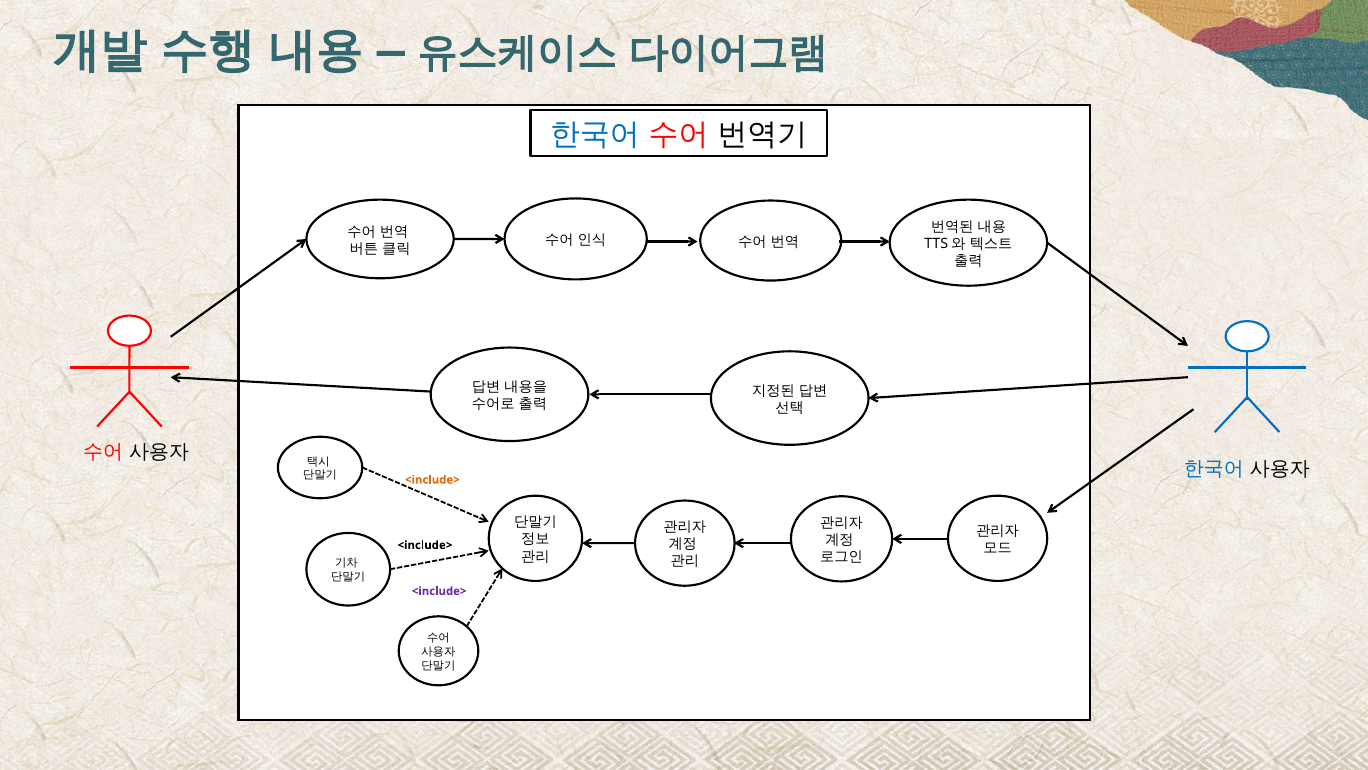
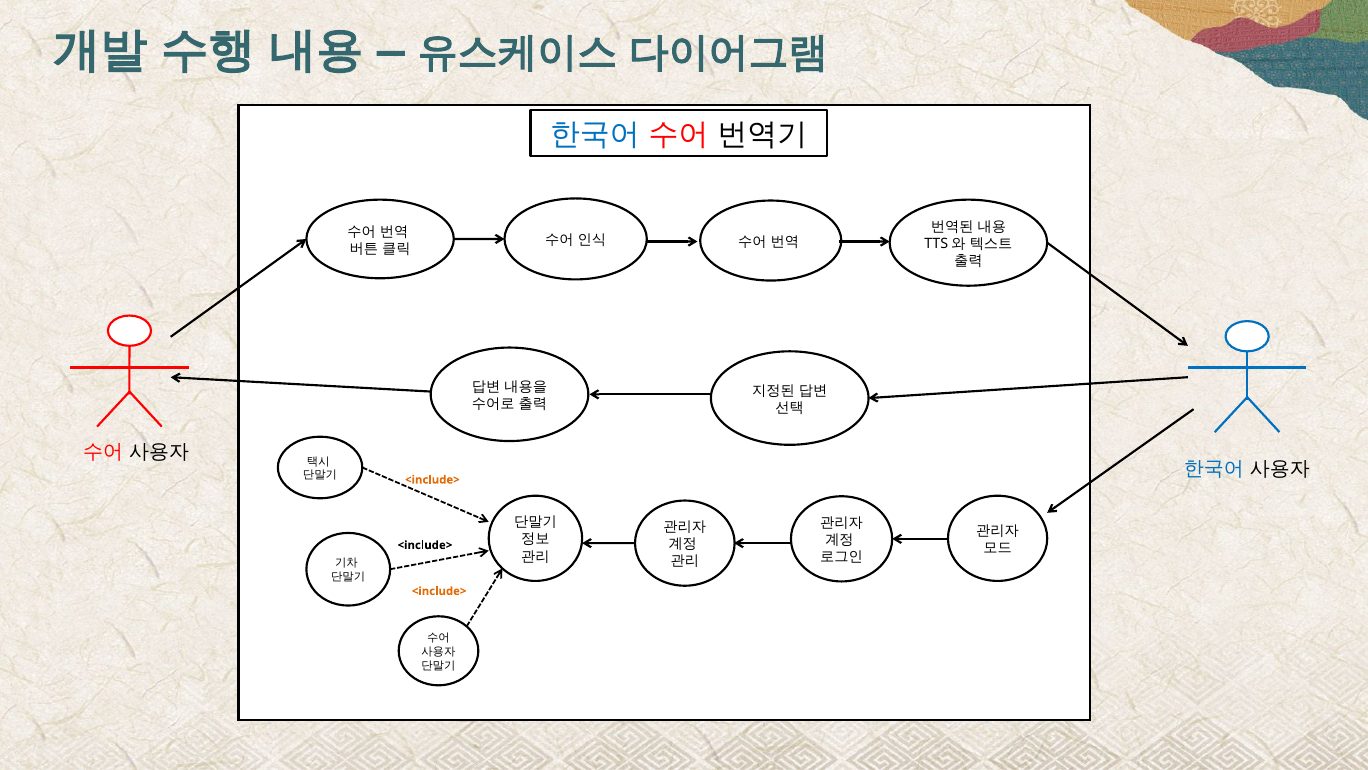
<include> at (439, 591) colour: purple -> orange
